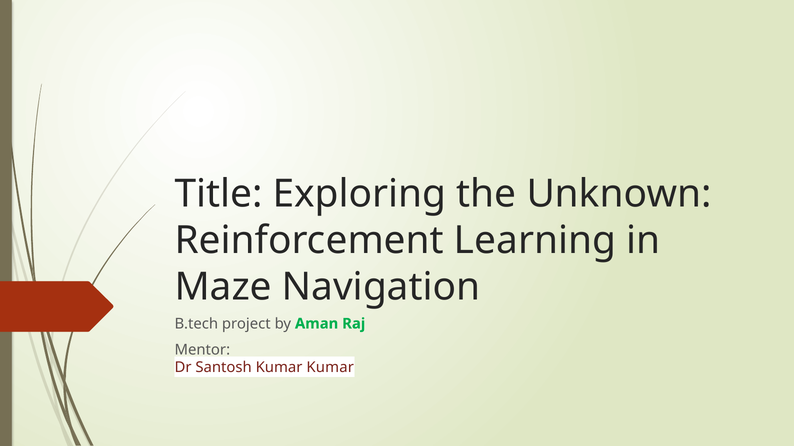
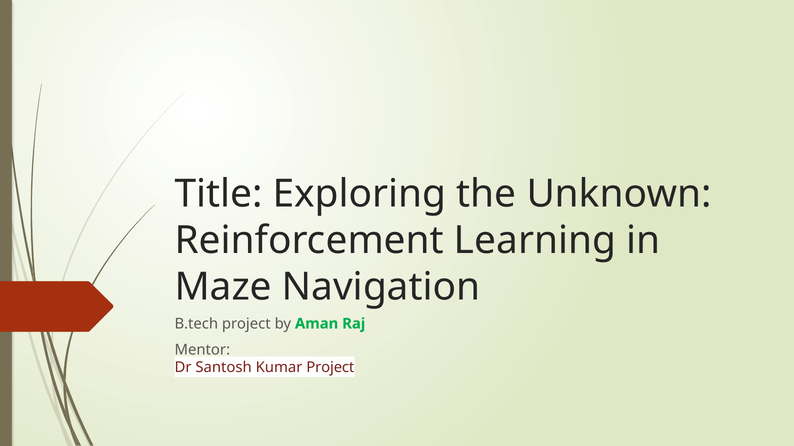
Kumar Kumar: Kumar -> Project
